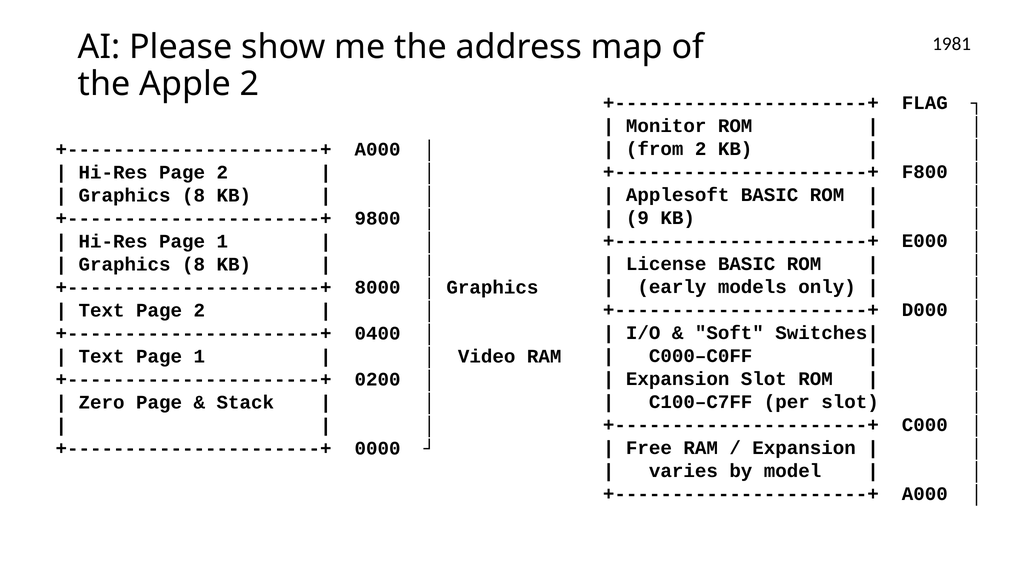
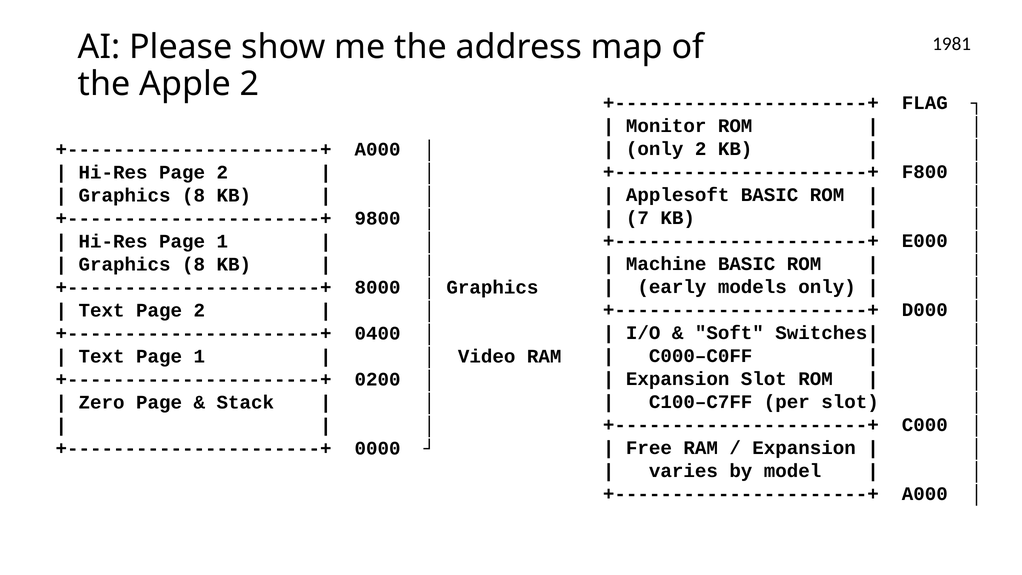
from at (655, 149): from -> only
9: 9 -> 7
License: License -> Machine
